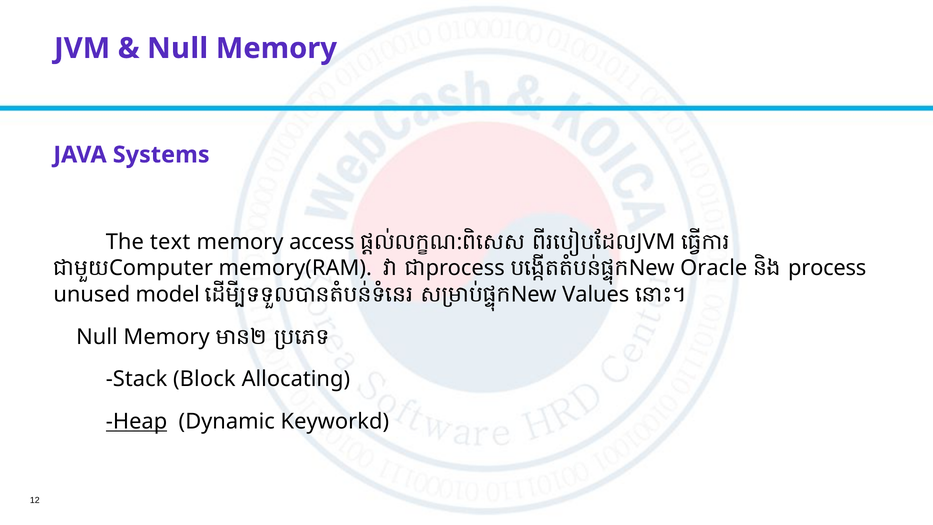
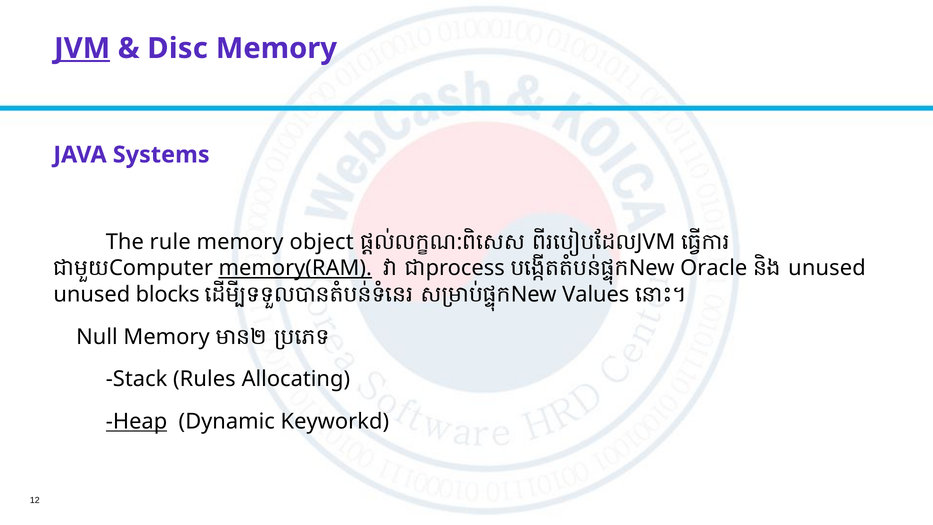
JVM underline: none -> present
Null at (178, 48): Null -> Disc
text: text -> rule
access: access -> object
memory(RAM underline: none -> present
process at (827, 268): process -> unused
model: model -> blocks
Block: Block -> Rules
